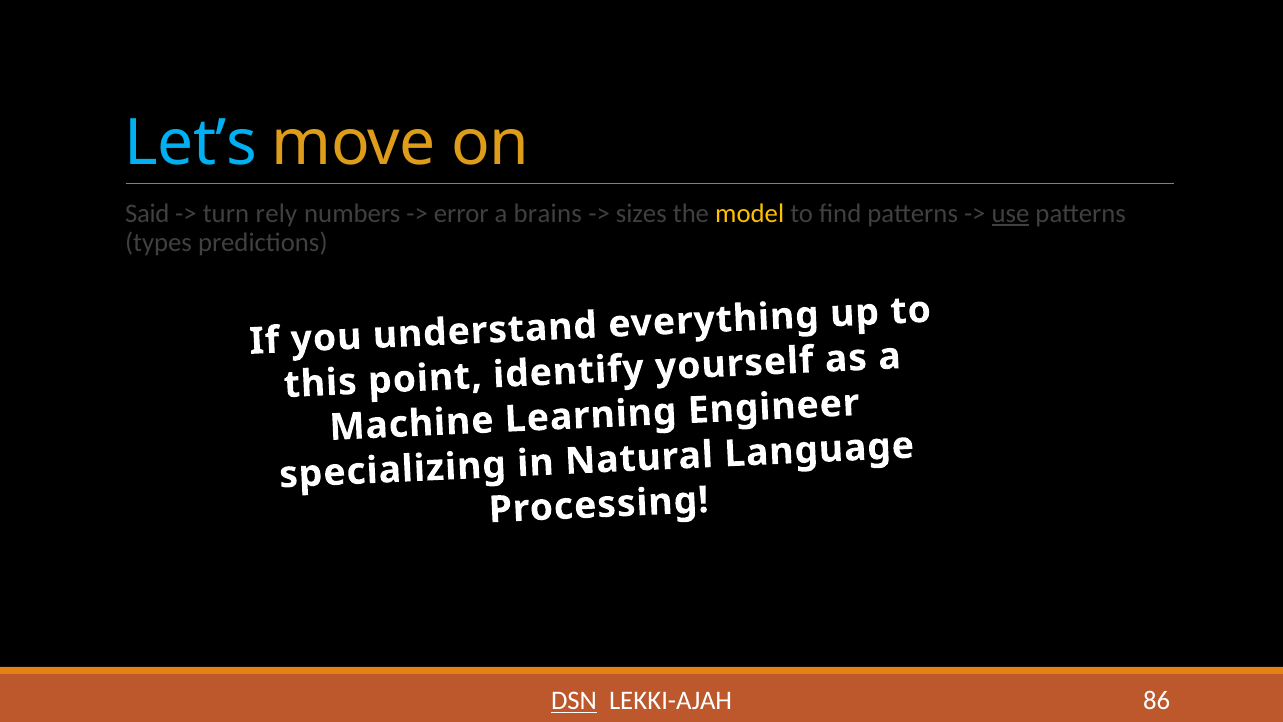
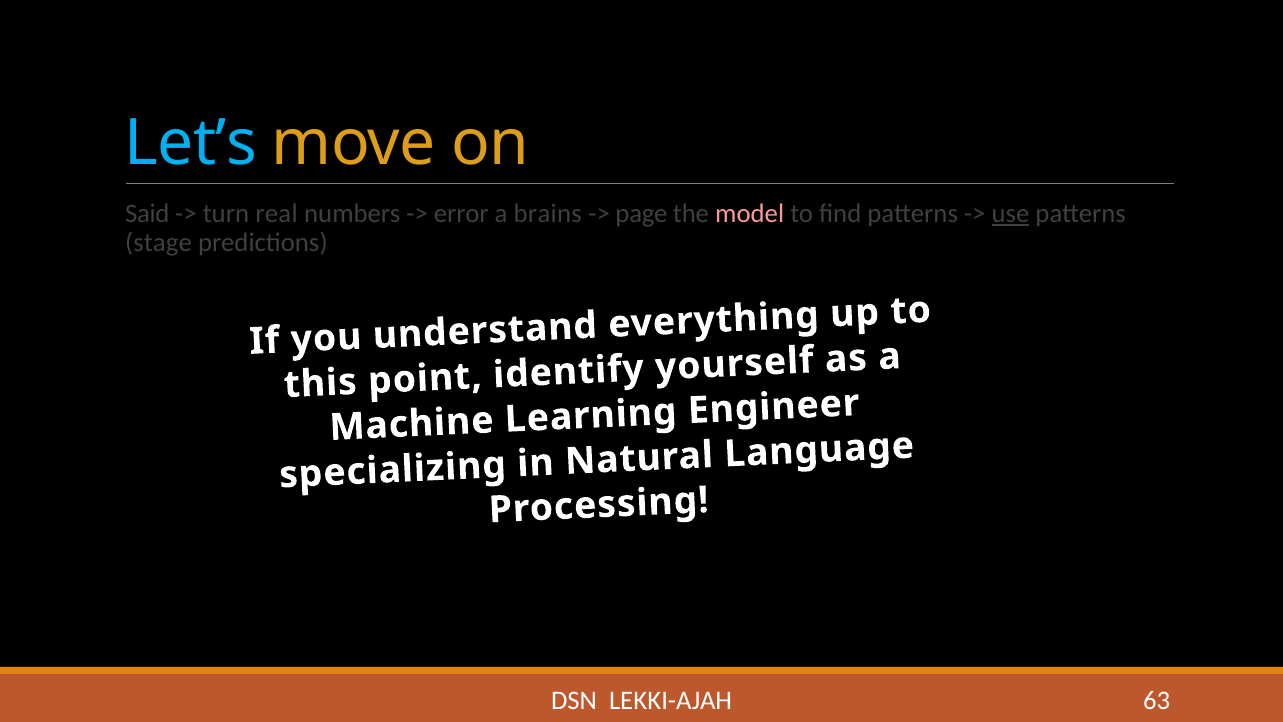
rely: rely -> real
sizes: sizes -> page
model colour: yellow -> pink
types: types -> stage
DSN underline: present -> none
86: 86 -> 63
